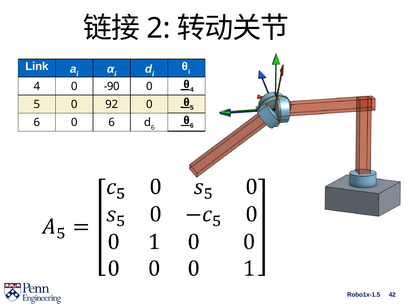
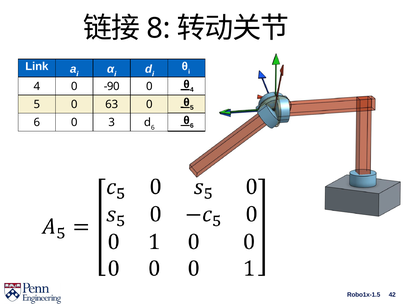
2: 2 -> 8
92: 92 -> 63
0 6: 6 -> 3
